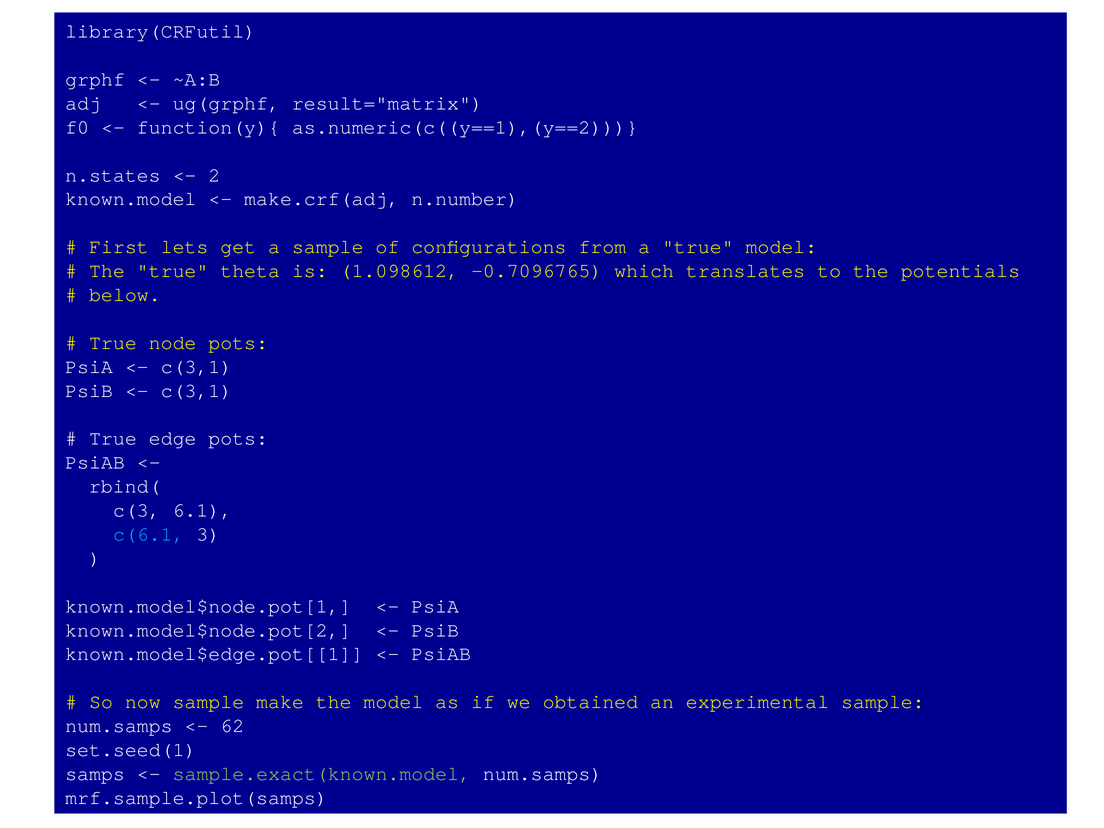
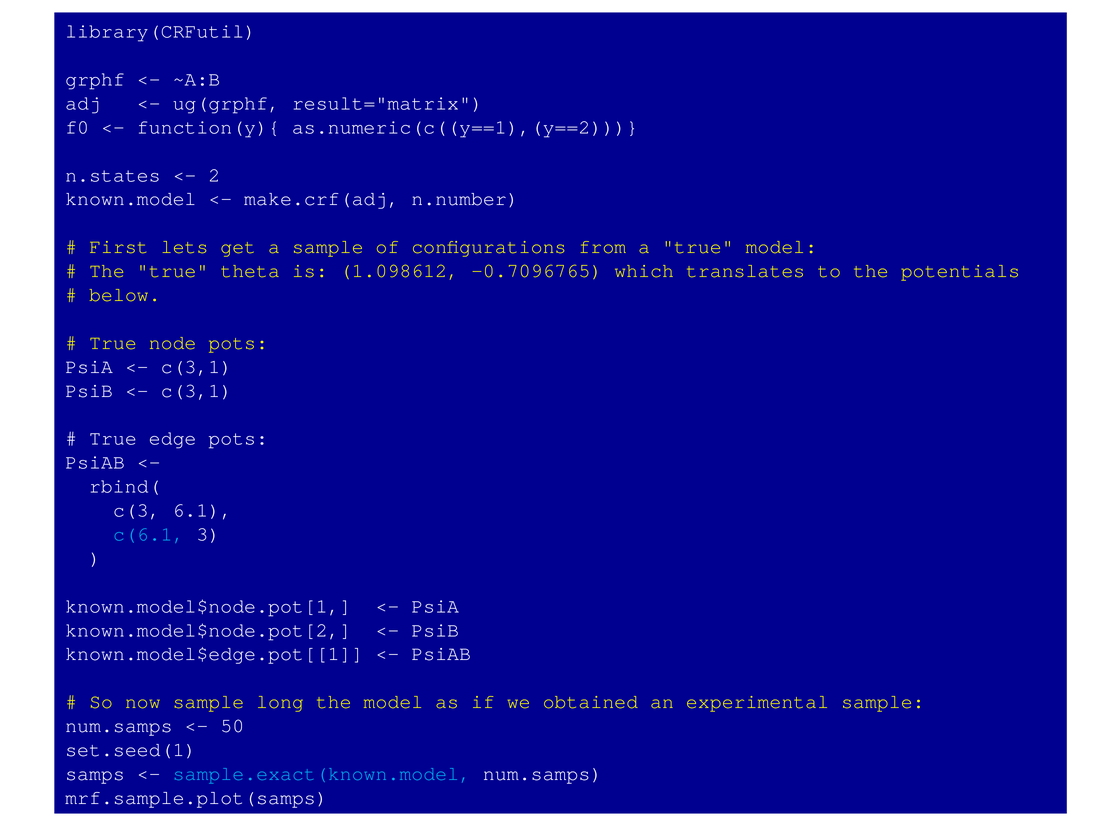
make: make -> long
62: 62 -> 50
sample.exact(known.model colour: light green -> light blue
